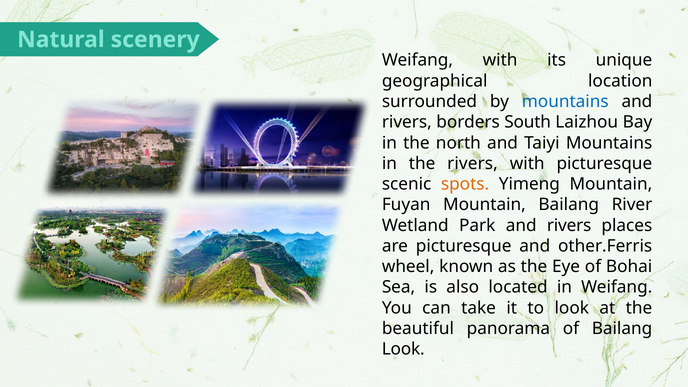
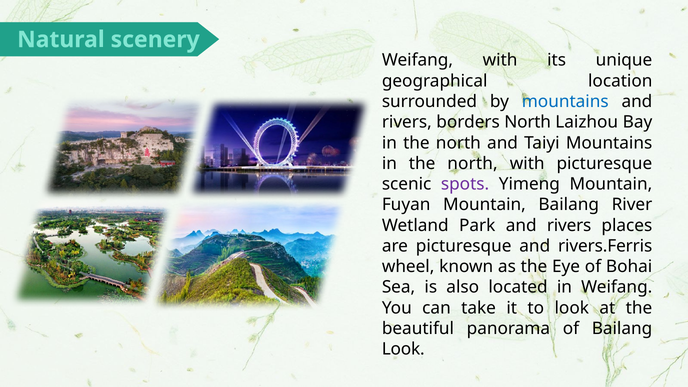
borders South: South -> North
rivers at (473, 163): rivers -> north
spots colour: orange -> purple
other.Ferris: other.Ferris -> rivers.Ferris
